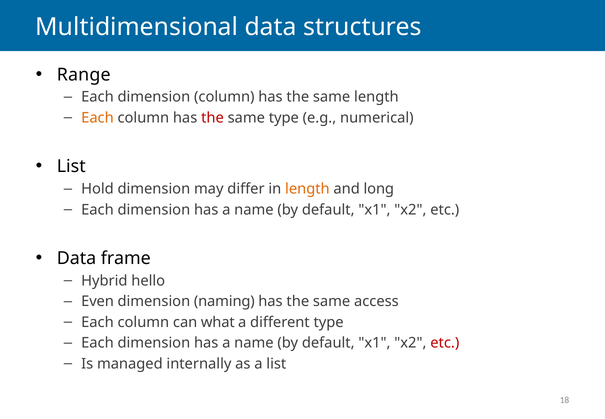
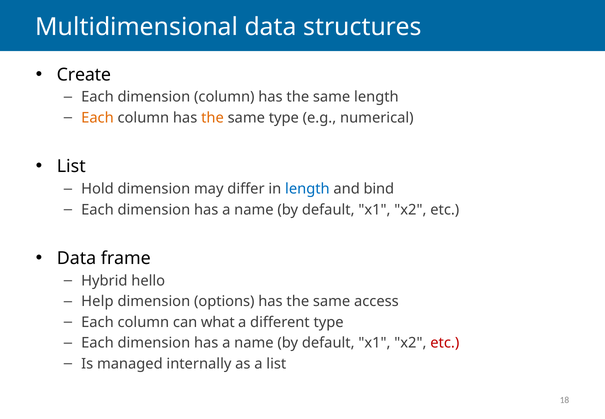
Range: Range -> Create
the at (213, 118) colour: red -> orange
length at (307, 189) colour: orange -> blue
long: long -> bind
Even: Even -> Help
naming: naming -> options
